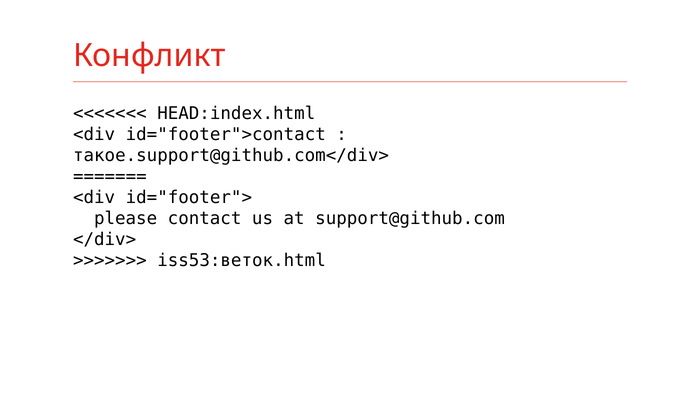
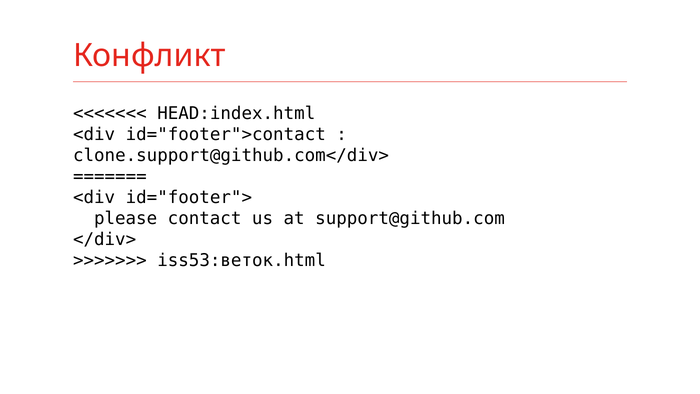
такое.support@github.com</div>: такое.support@github.com</div> -> clone.support@github.com</div>
